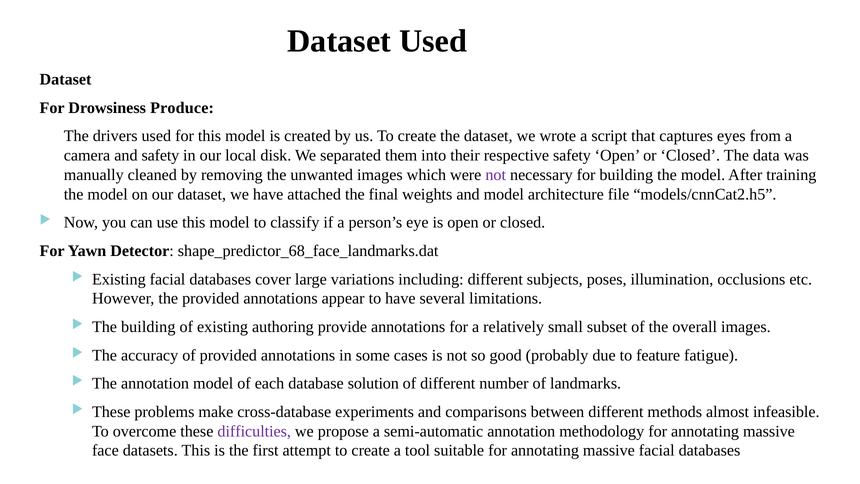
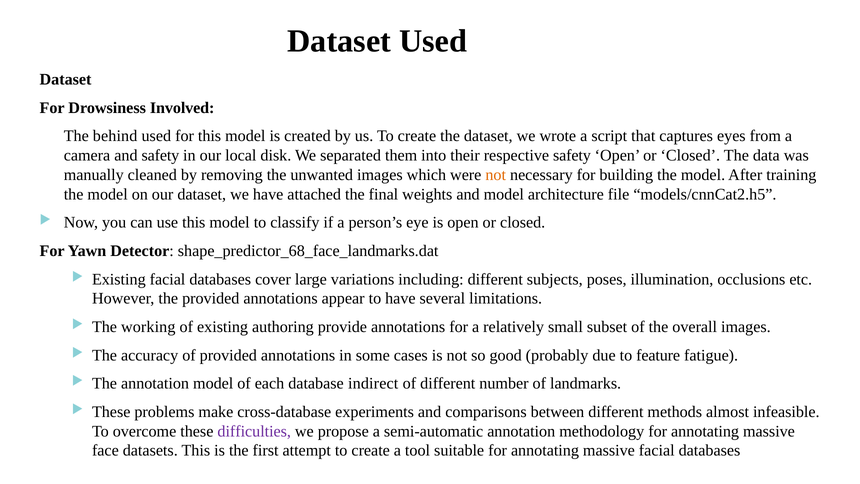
Produce: Produce -> Involved
drivers: drivers -> behind
not at (496, 175) colour: purple -> orange
The building: building -> working
solution: solution -> indirect
